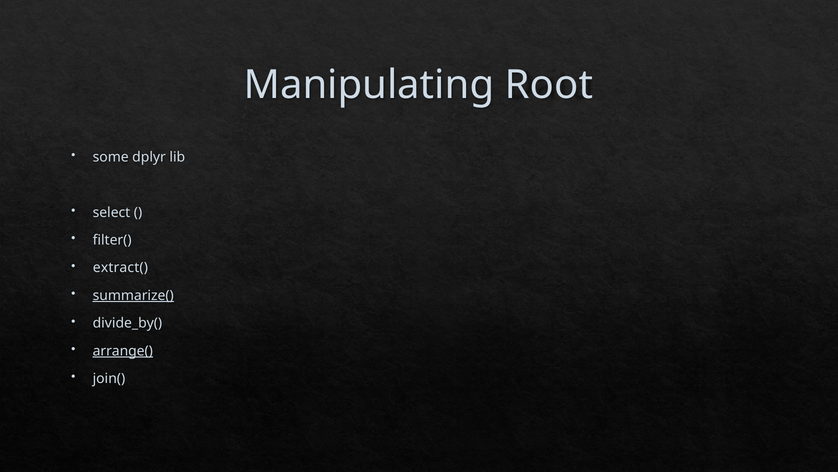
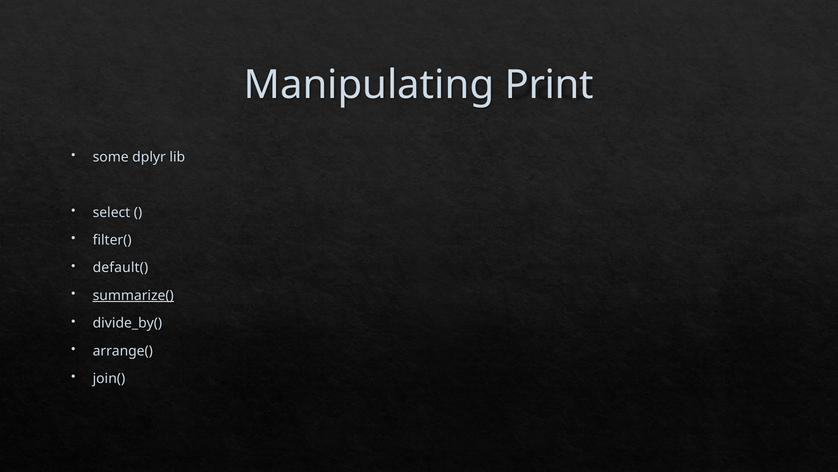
Root: Root -> Print
extract(: extract( -> default(
arrange( underline: present -> none
